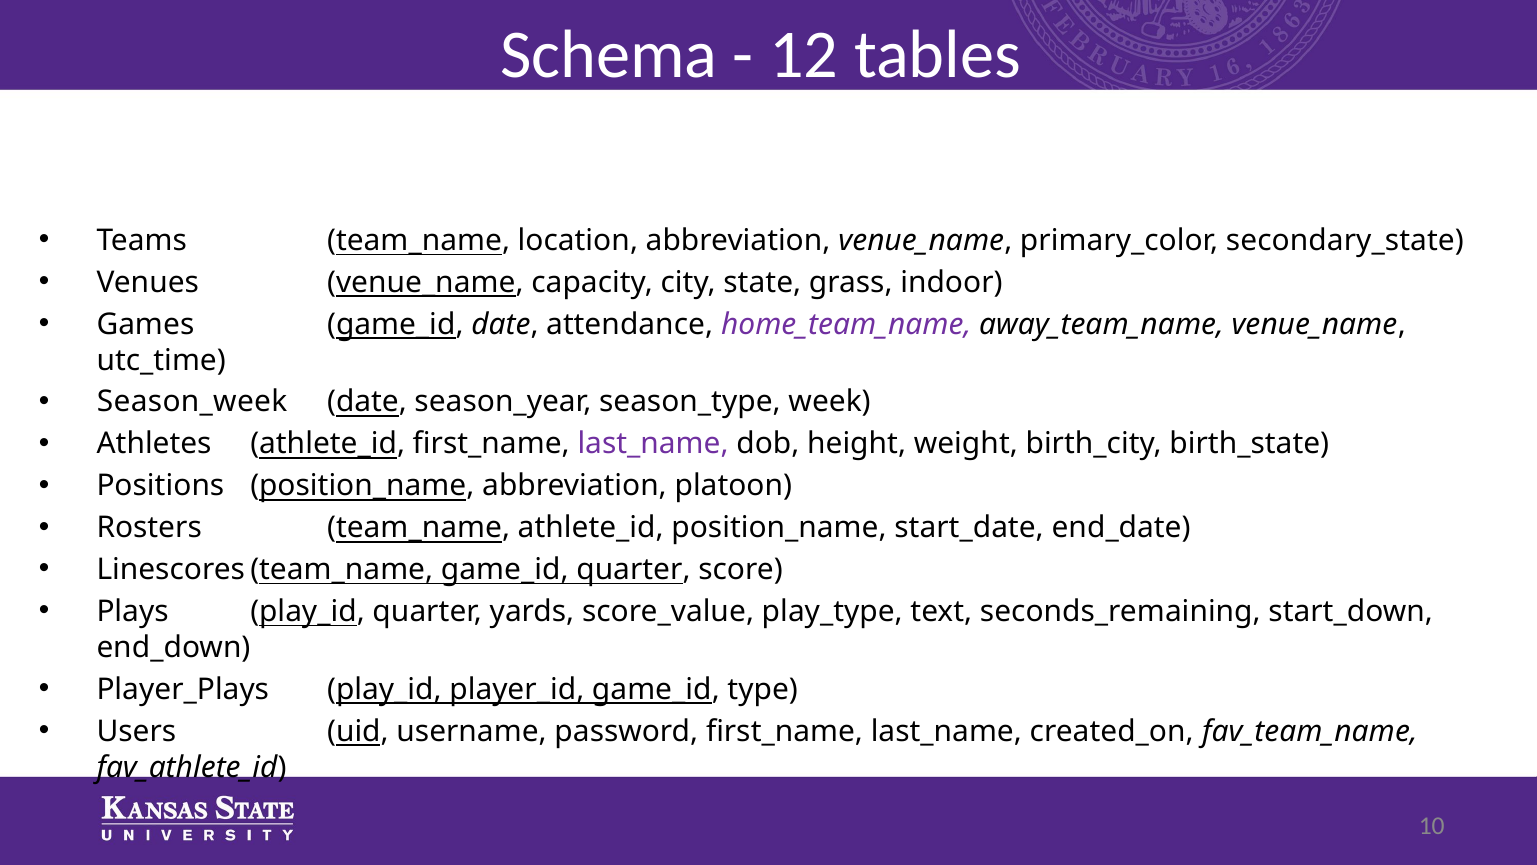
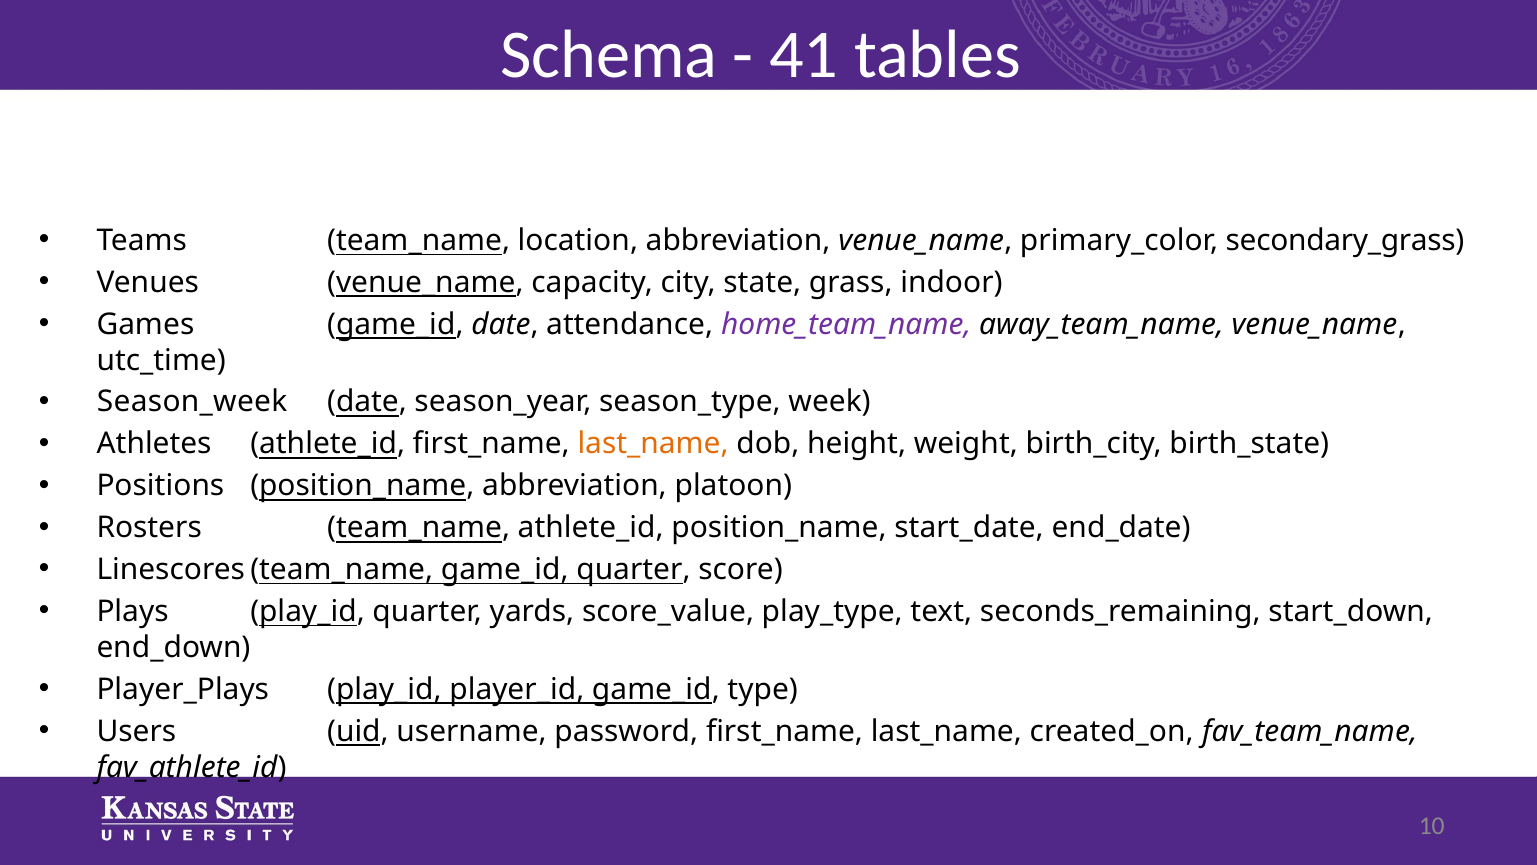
12: 12 -> 41
secondary_state: secondary_state -> secondary_grass
last_name at (653, 444) colour: purple -> orange
